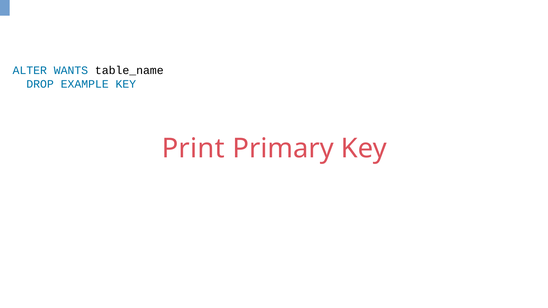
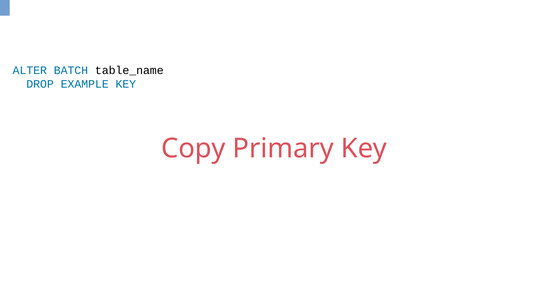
WANTS: WANTS -> BATCH
Print: Print -> Copy
